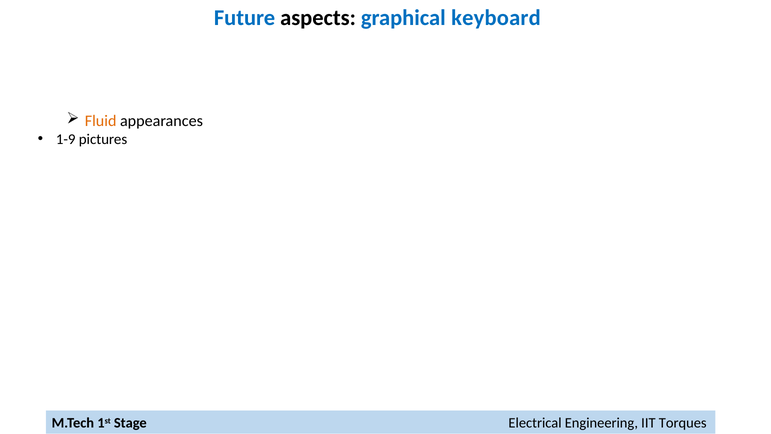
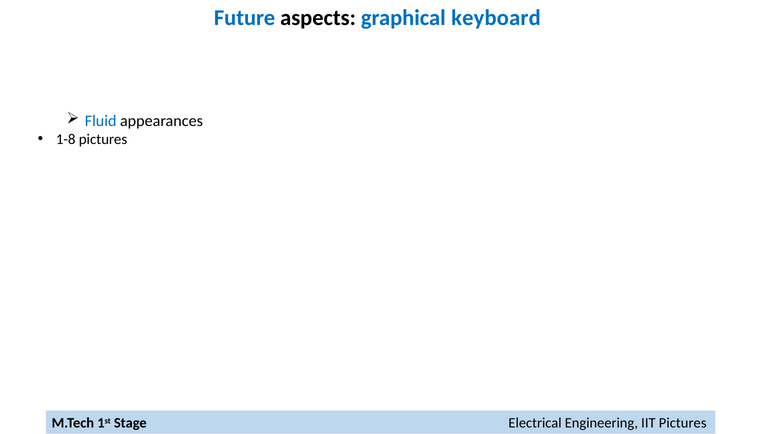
Fluid colour: orange -> blue
1-9: 1-9 -> 1-8
IIT Torques: Torques -> Pictures
